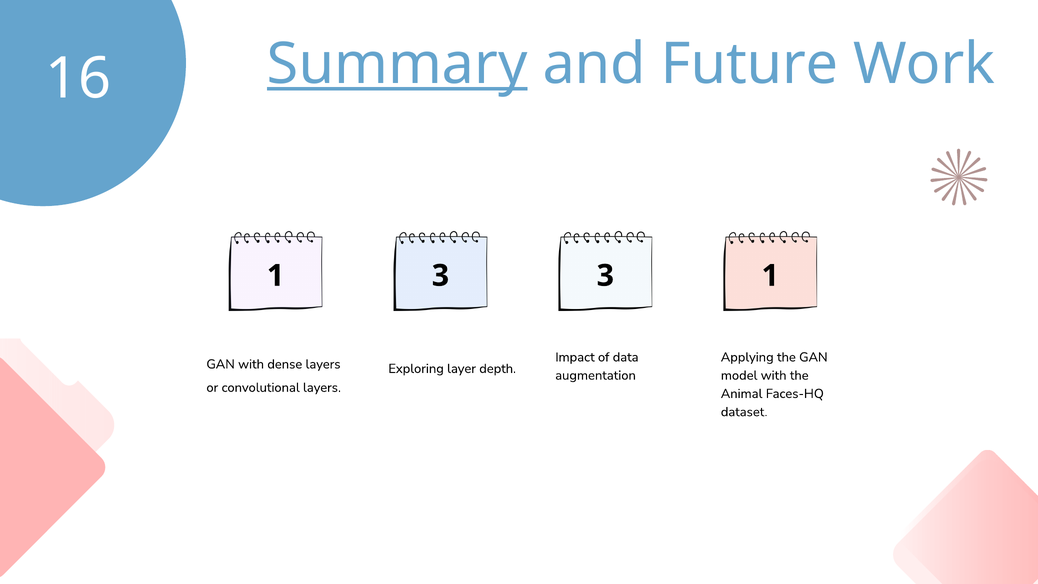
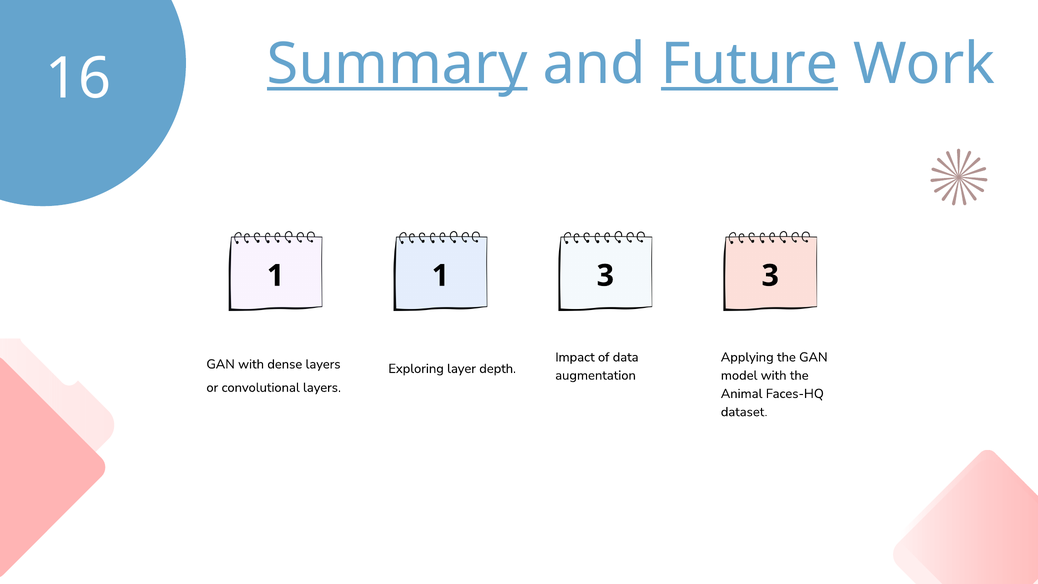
Future underline: none -> present
1 3: 3 -> 1
3 1: 1 -> 3
